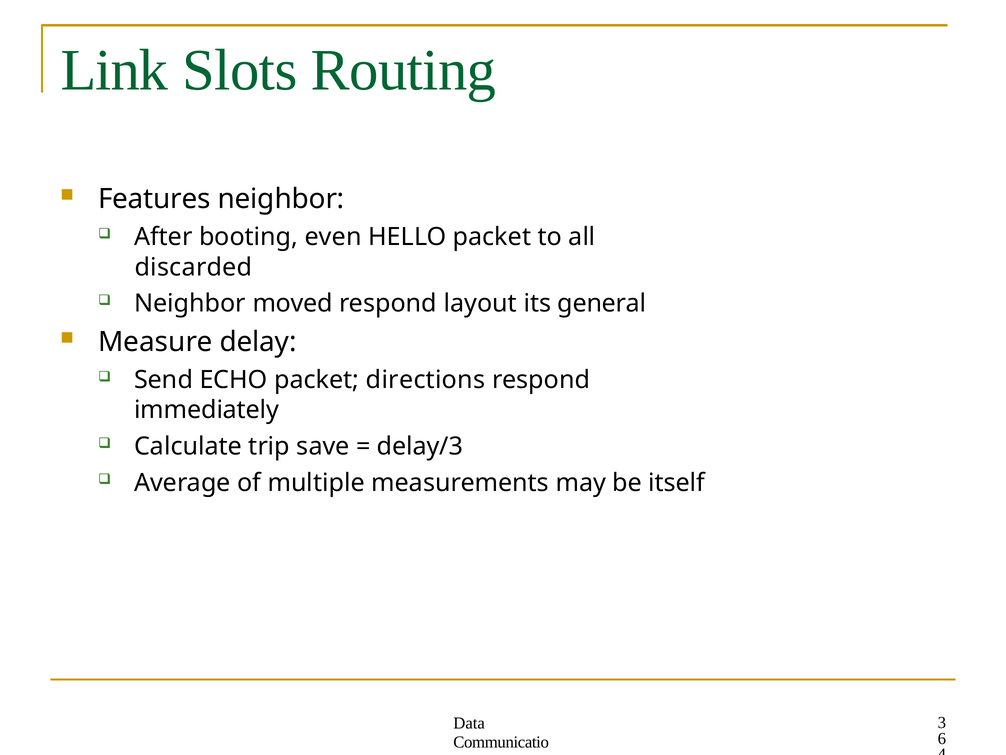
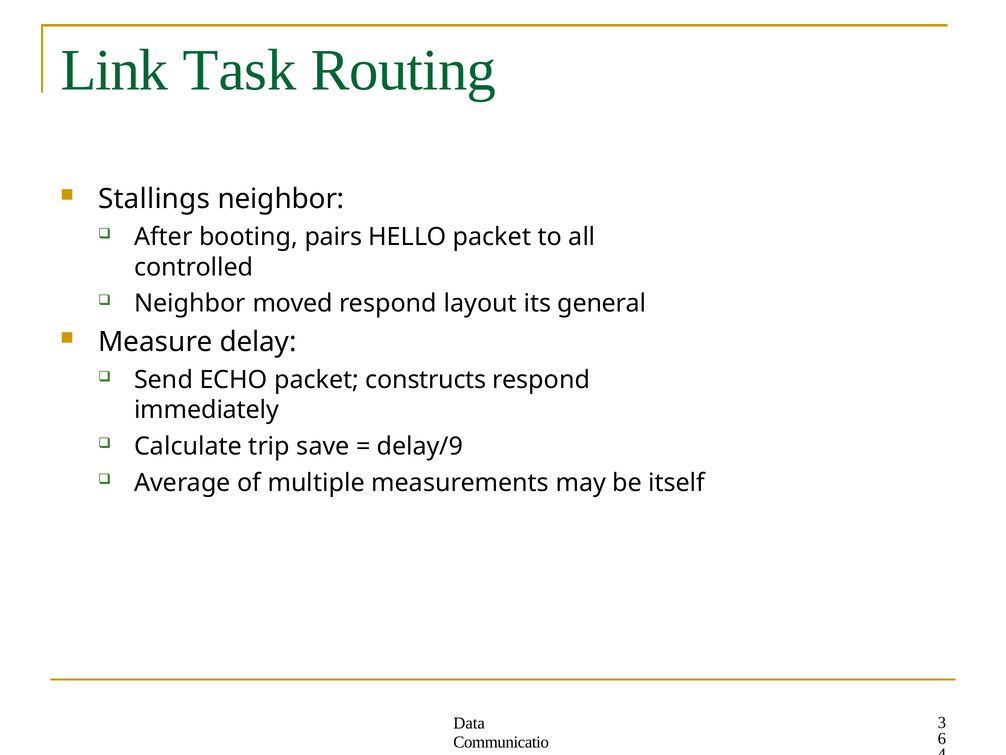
Slots: Slots -> Task
Features: Features -> Stallings
even: even -> pairs
discarded: discarded -> controlled
directions: directions -> constructs
delay/3: delay/3 -> delay/9
